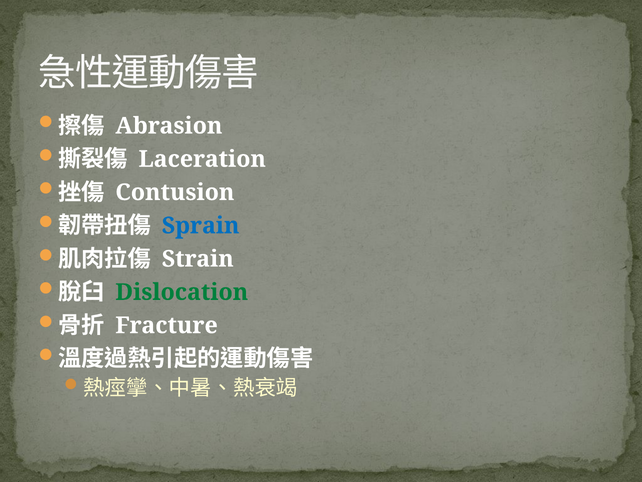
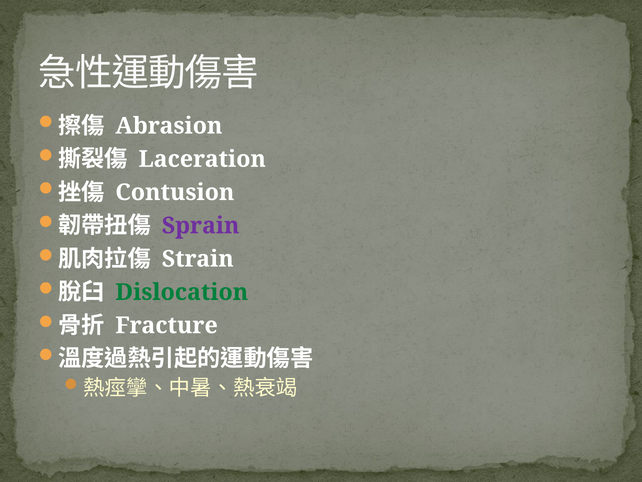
Sprain colour: blue -> purple
